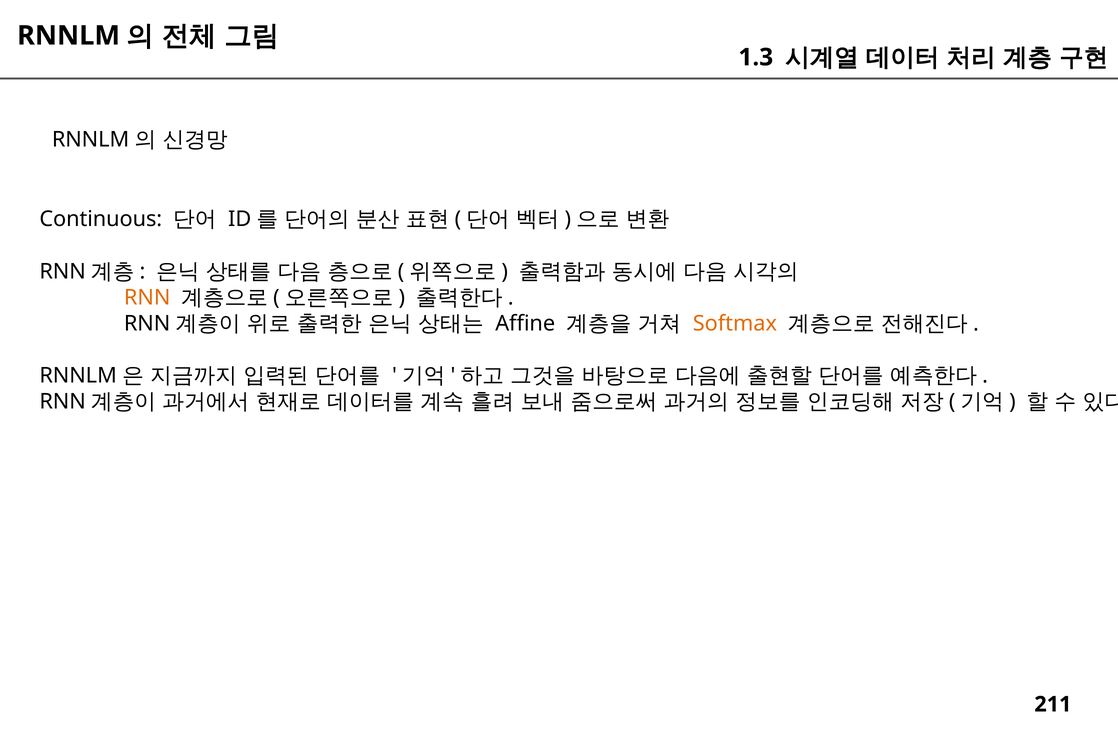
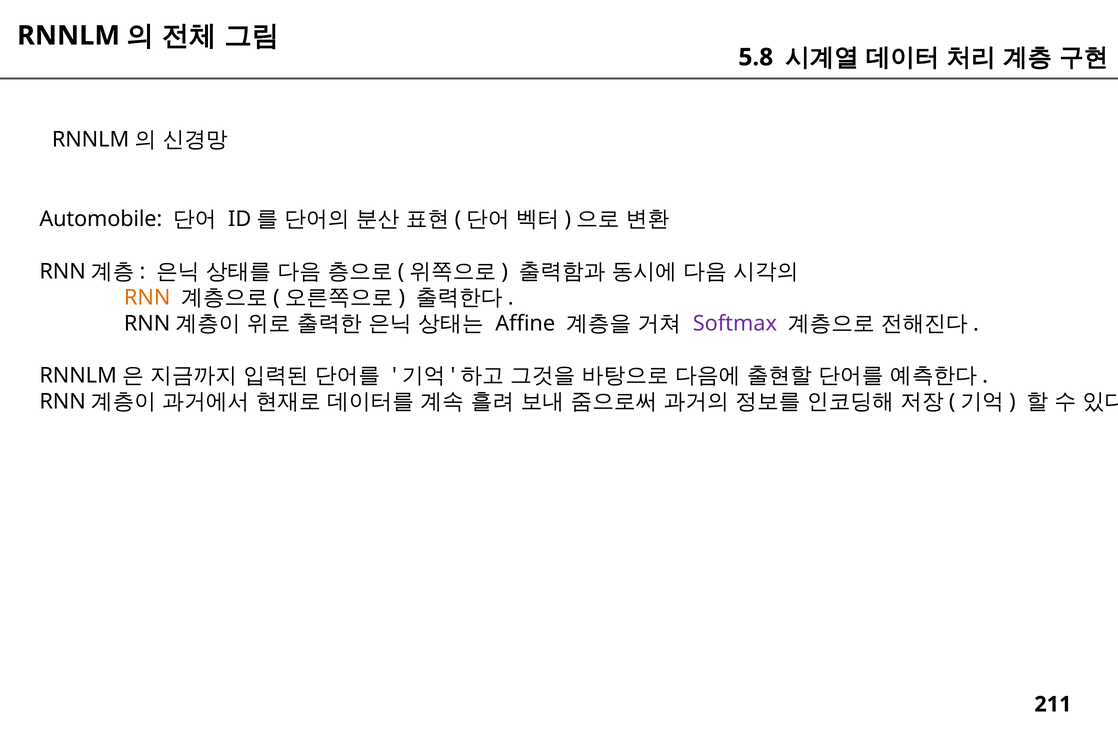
1.3: 1.3 -> 5.8
Continuous: Continuous -> Automobile
Softmax colour: orange -> purple
